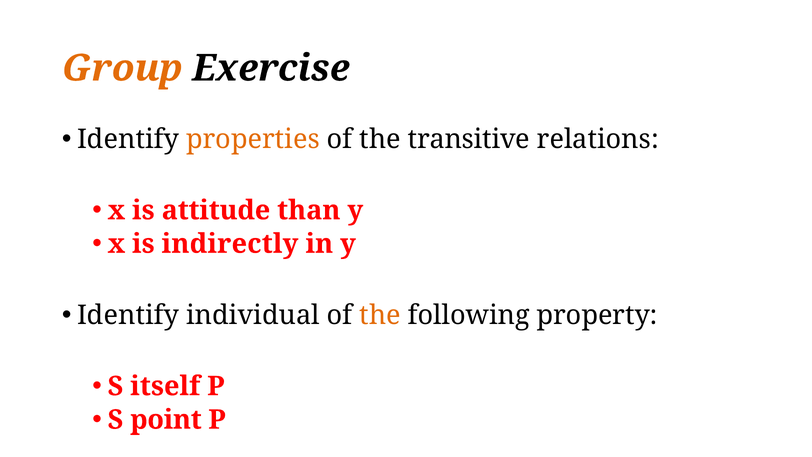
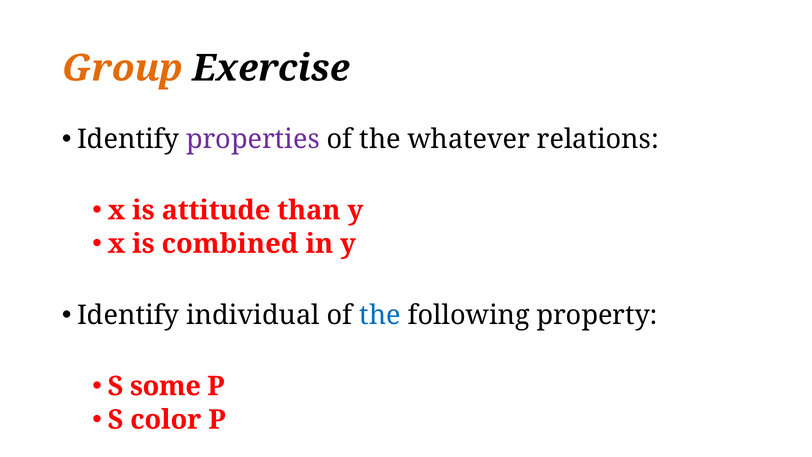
properties colour: orange -> purple
transitive: transitive -> whatever
indirectly: indirectly -> combined
the at (380, 315) colour: orange -> blue
itself: itself -> some
point: point -> color
